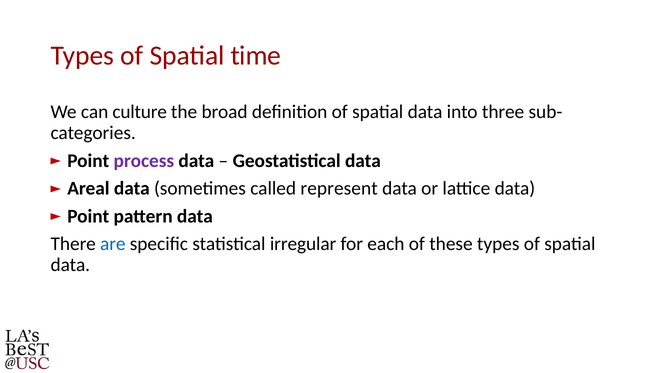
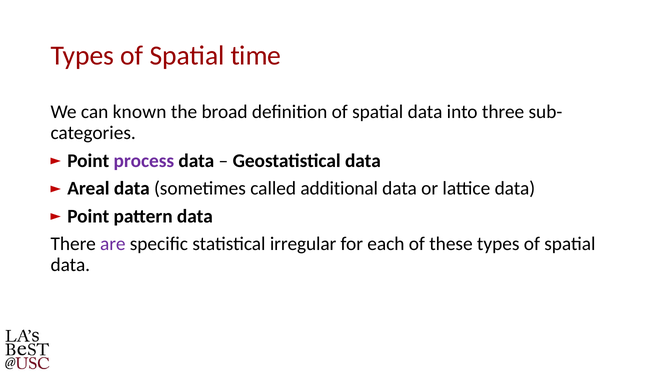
culture: culture -> known
represent: represent -> additional
are colour: blue -> purple
